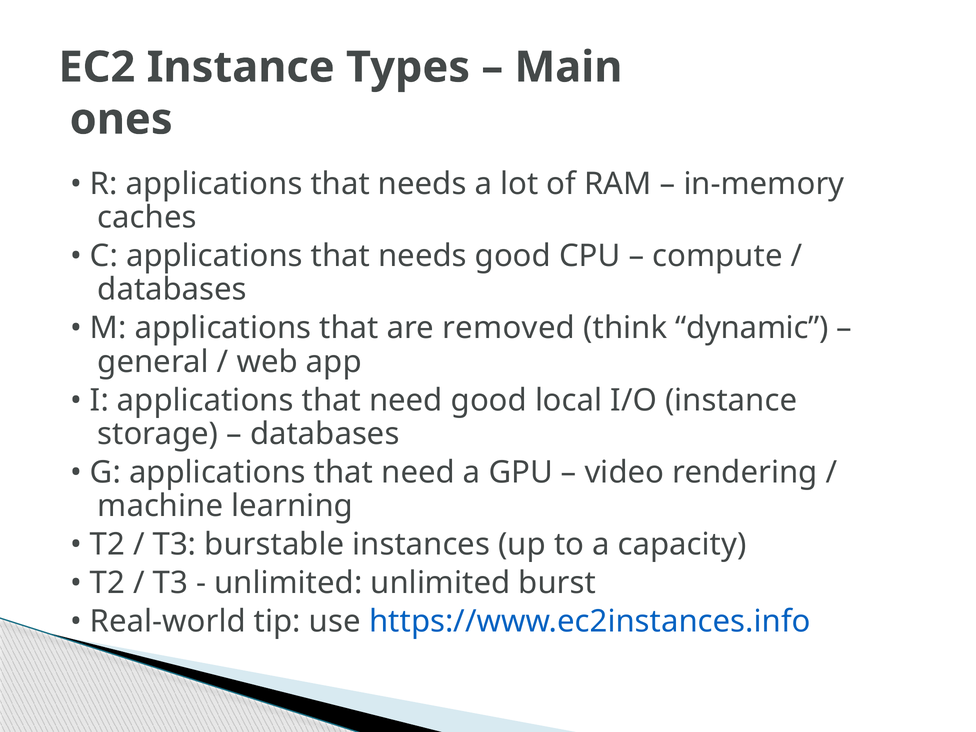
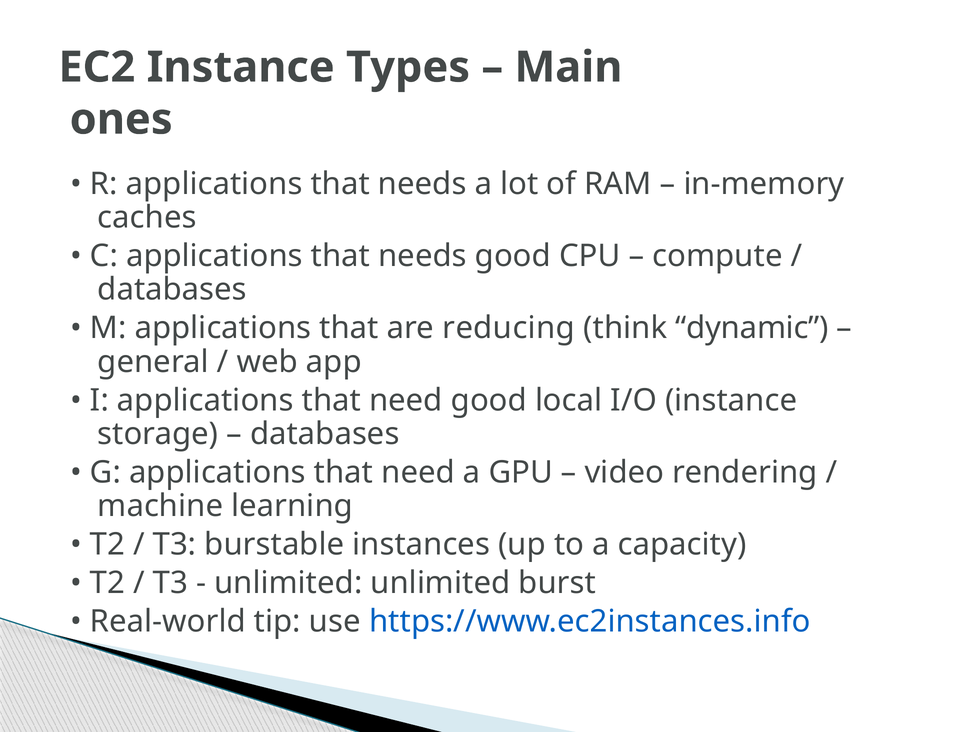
removed: removed -> reducing
